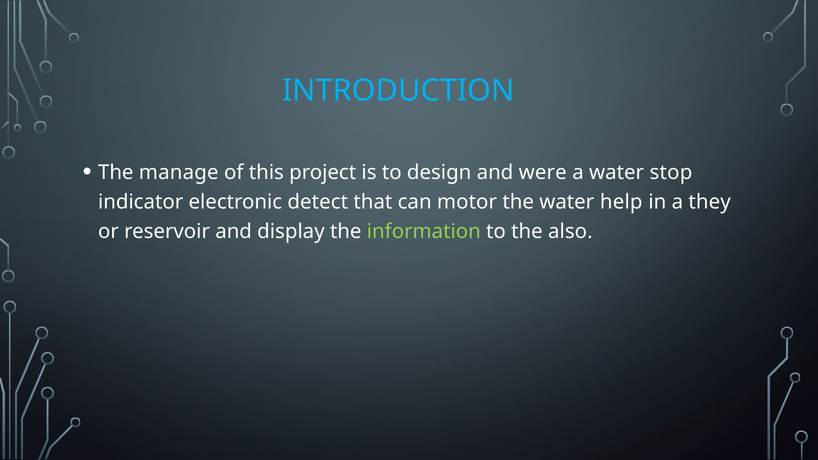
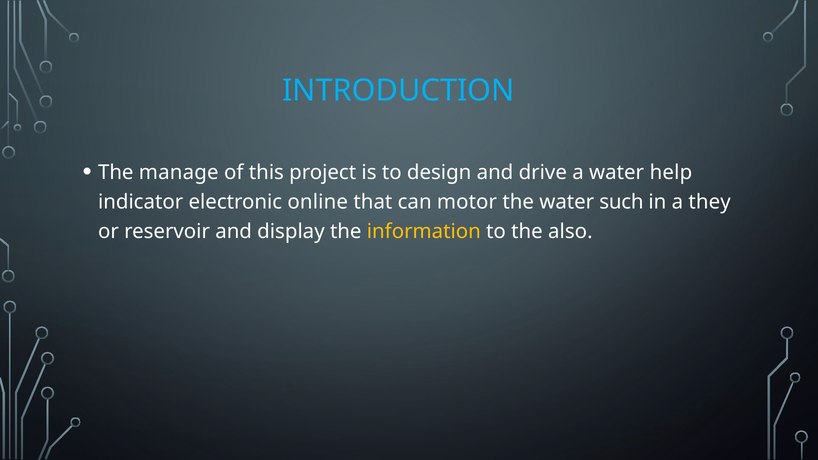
were: were -> drive
stop: stop -> help
detect: detect -> online
help: help -> such
information colour: light green -> yellow
